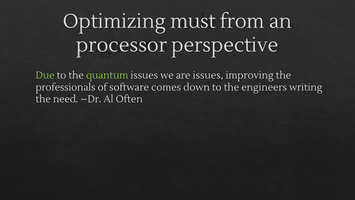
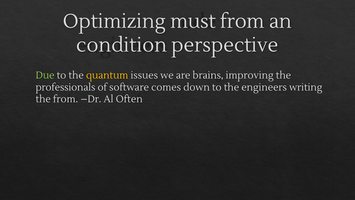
processor: processor -> condition
quantum colour: light green -> yellow
are issues: issues -> brains
the need: need -> from
